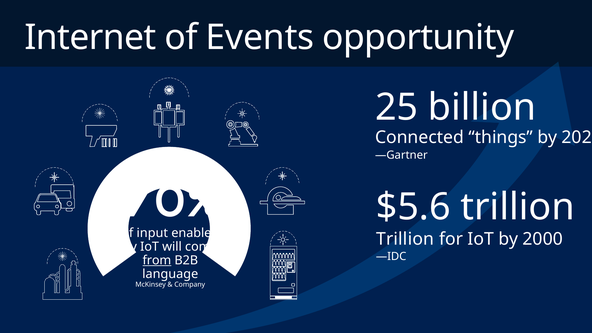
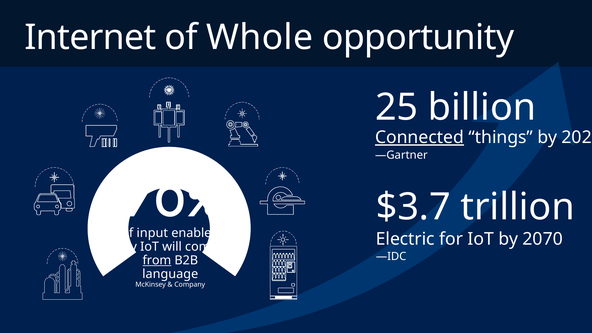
Events: Events -> Whole
Connected underline: none -> present
$5.6: $5.6 -> $3.7
Trillion at (405, 239): Trillion -> Electric
2000: 2000 -> 2070
